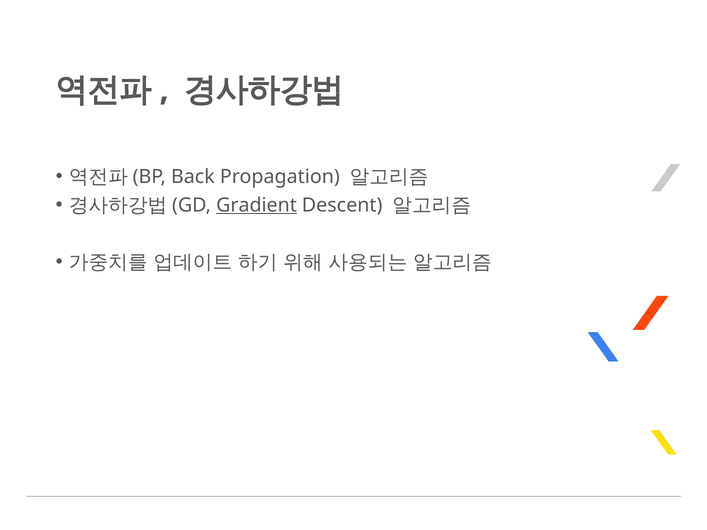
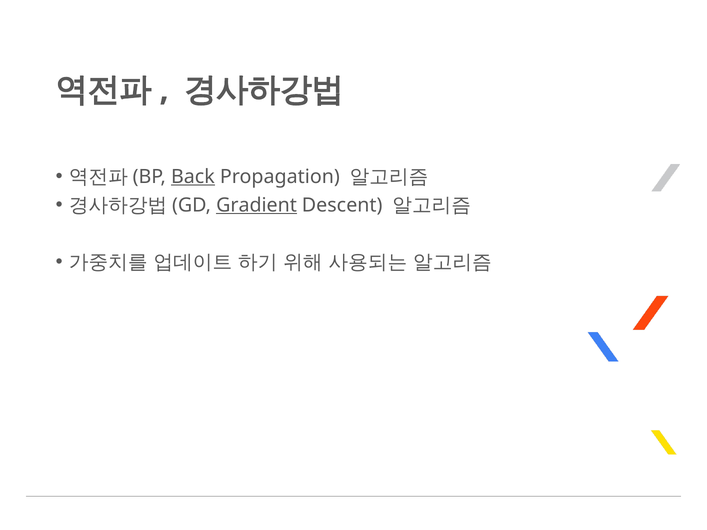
Back underline: none -> present
